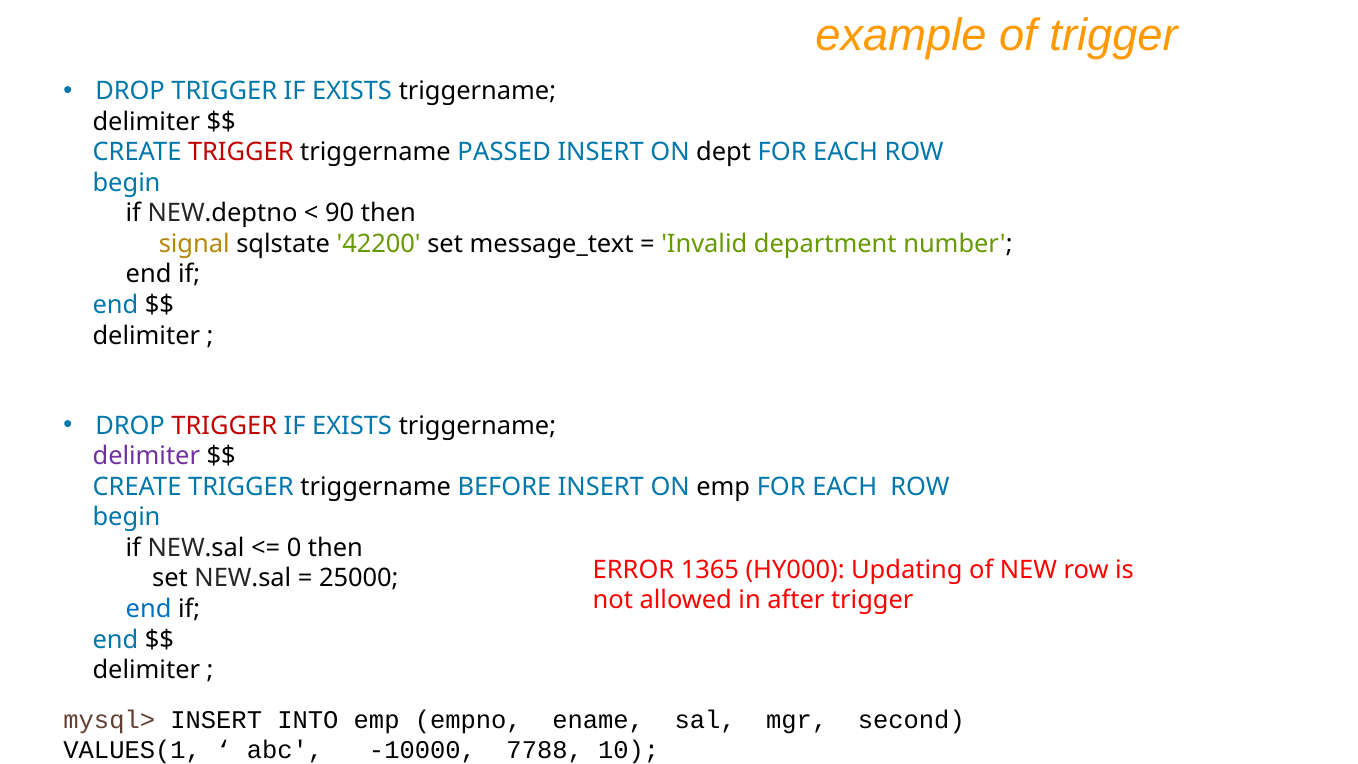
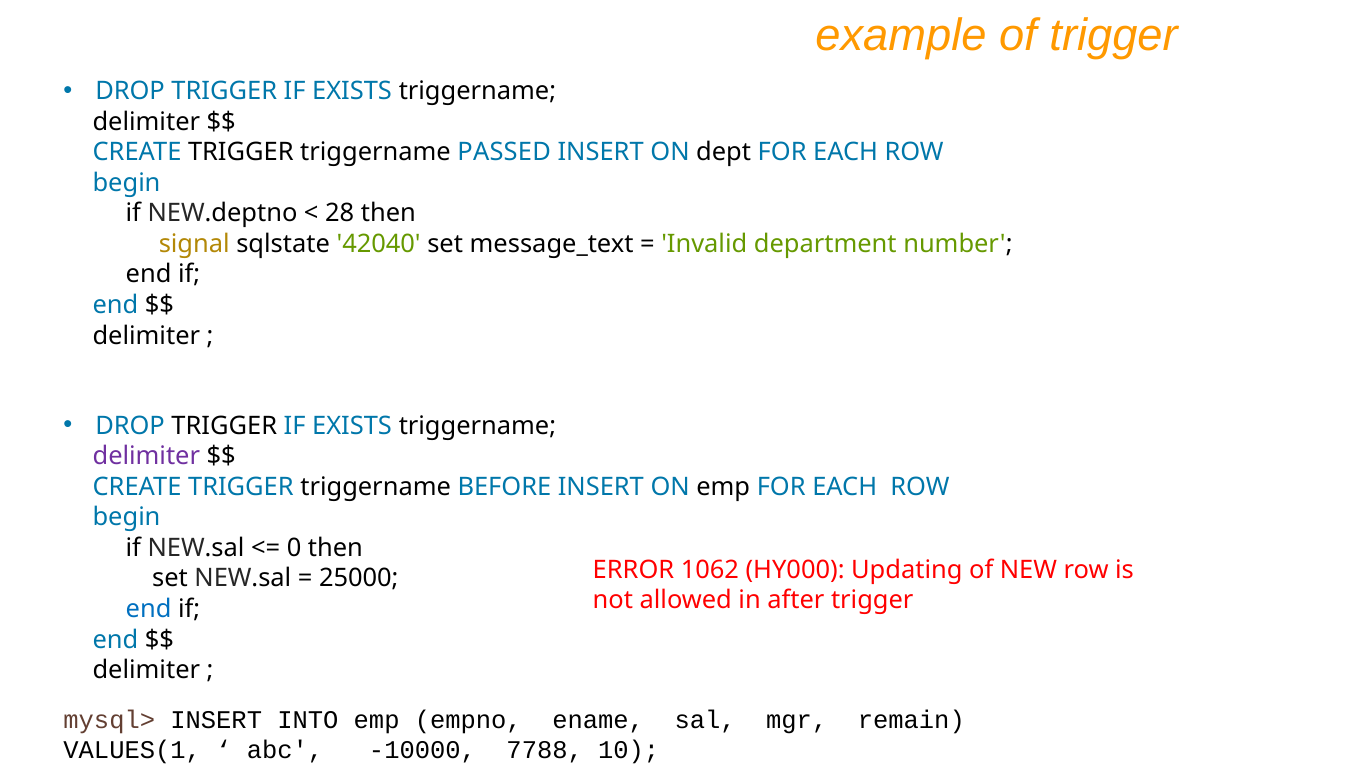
TRIGGER at (241, 152) colour: red -> black
90: 90 -> 28
42200: 42200 -> 42040
TRIGGER at (224, 426) colour: red -> black
1365: 1365 -> 1062
second: second -> remain
